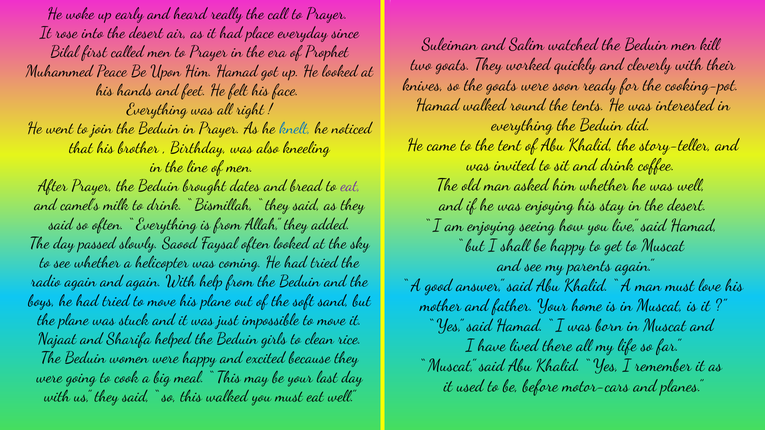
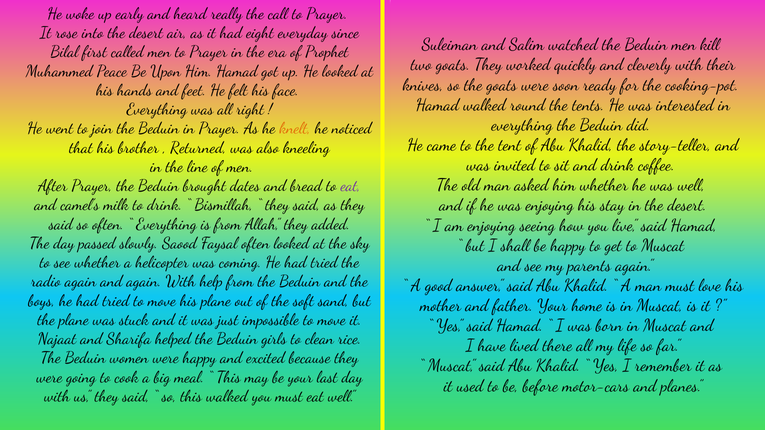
place: place -> eight
knelt colour: blue -> orange
Birthday: Birthday -> Returned
